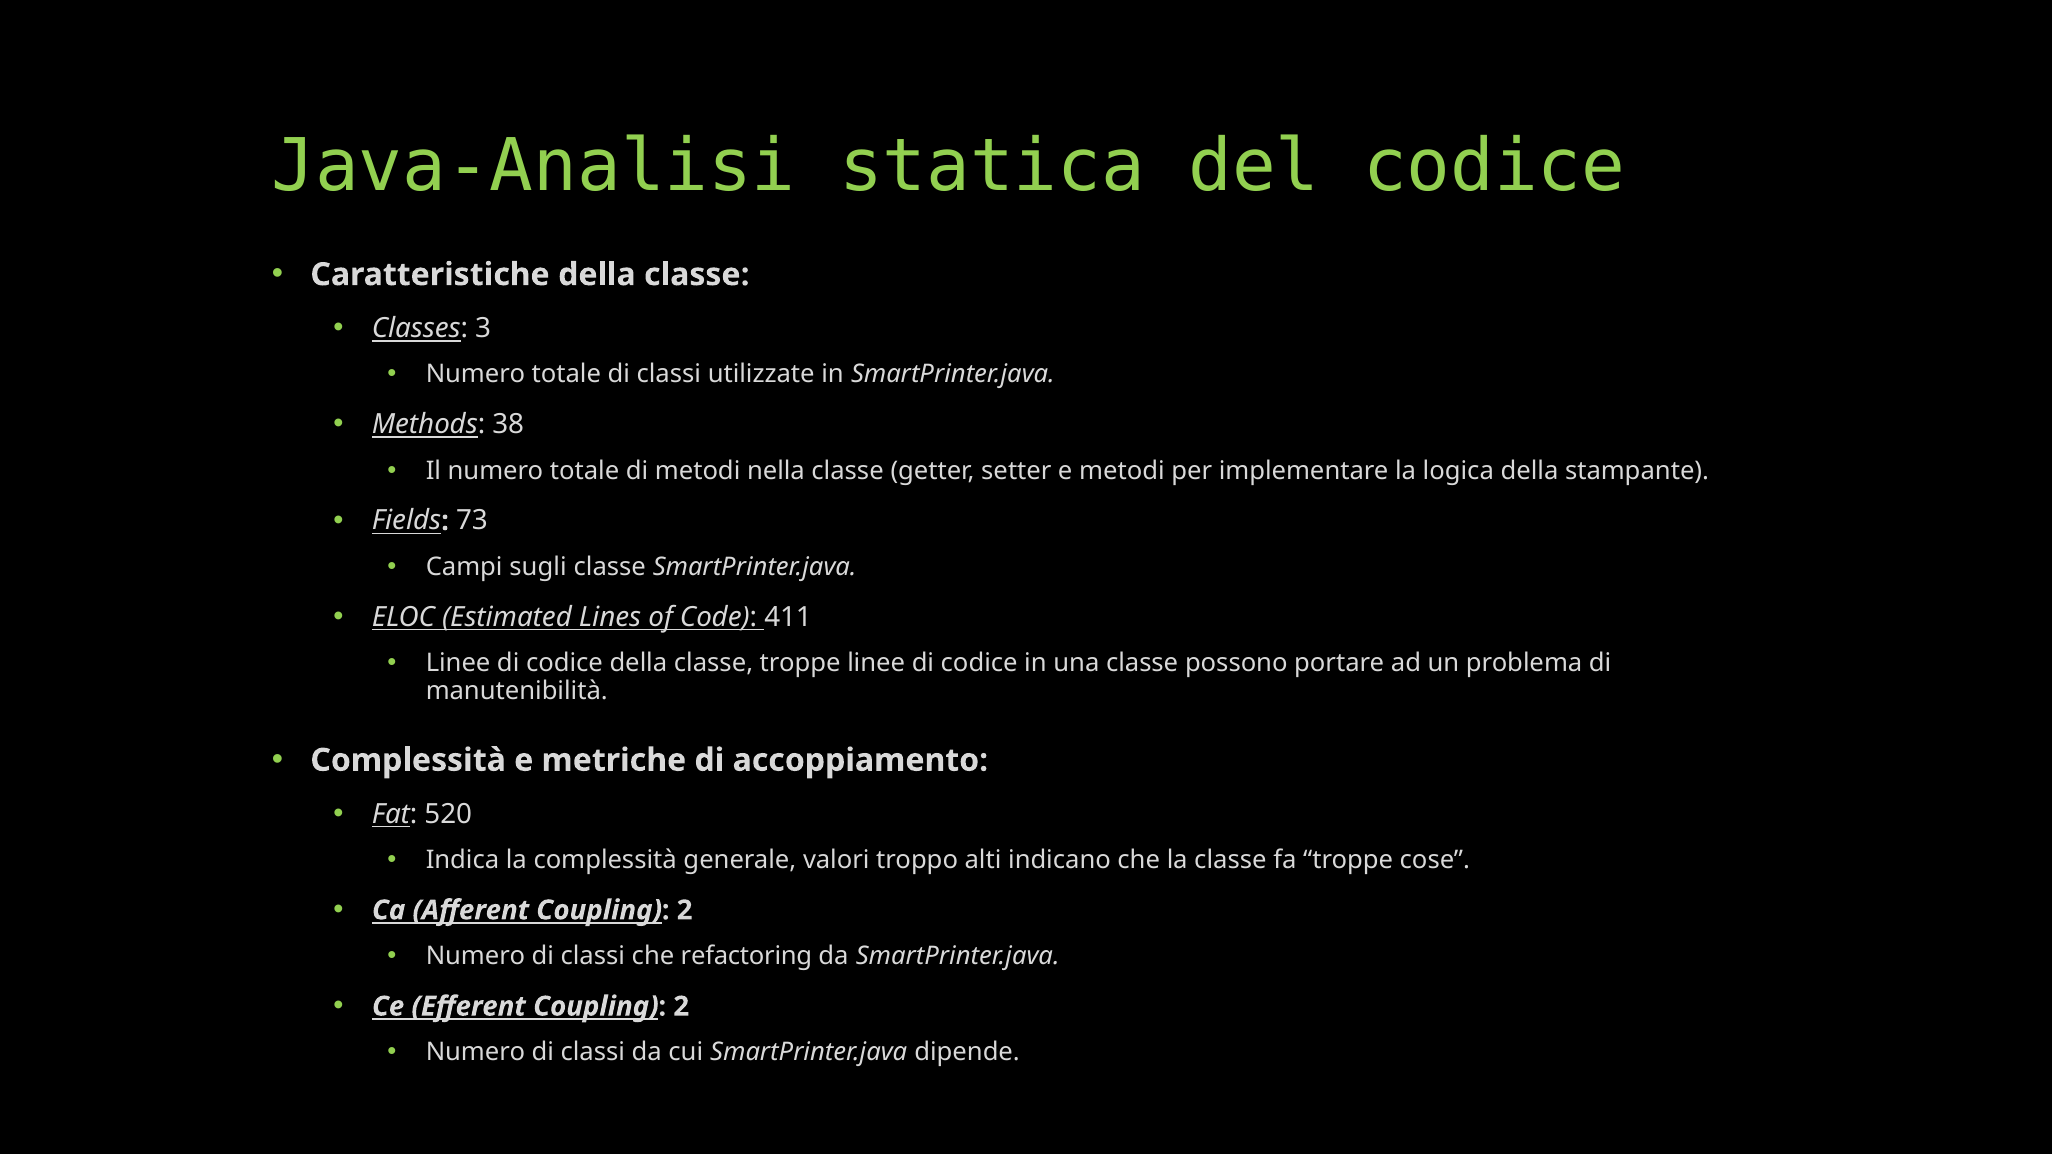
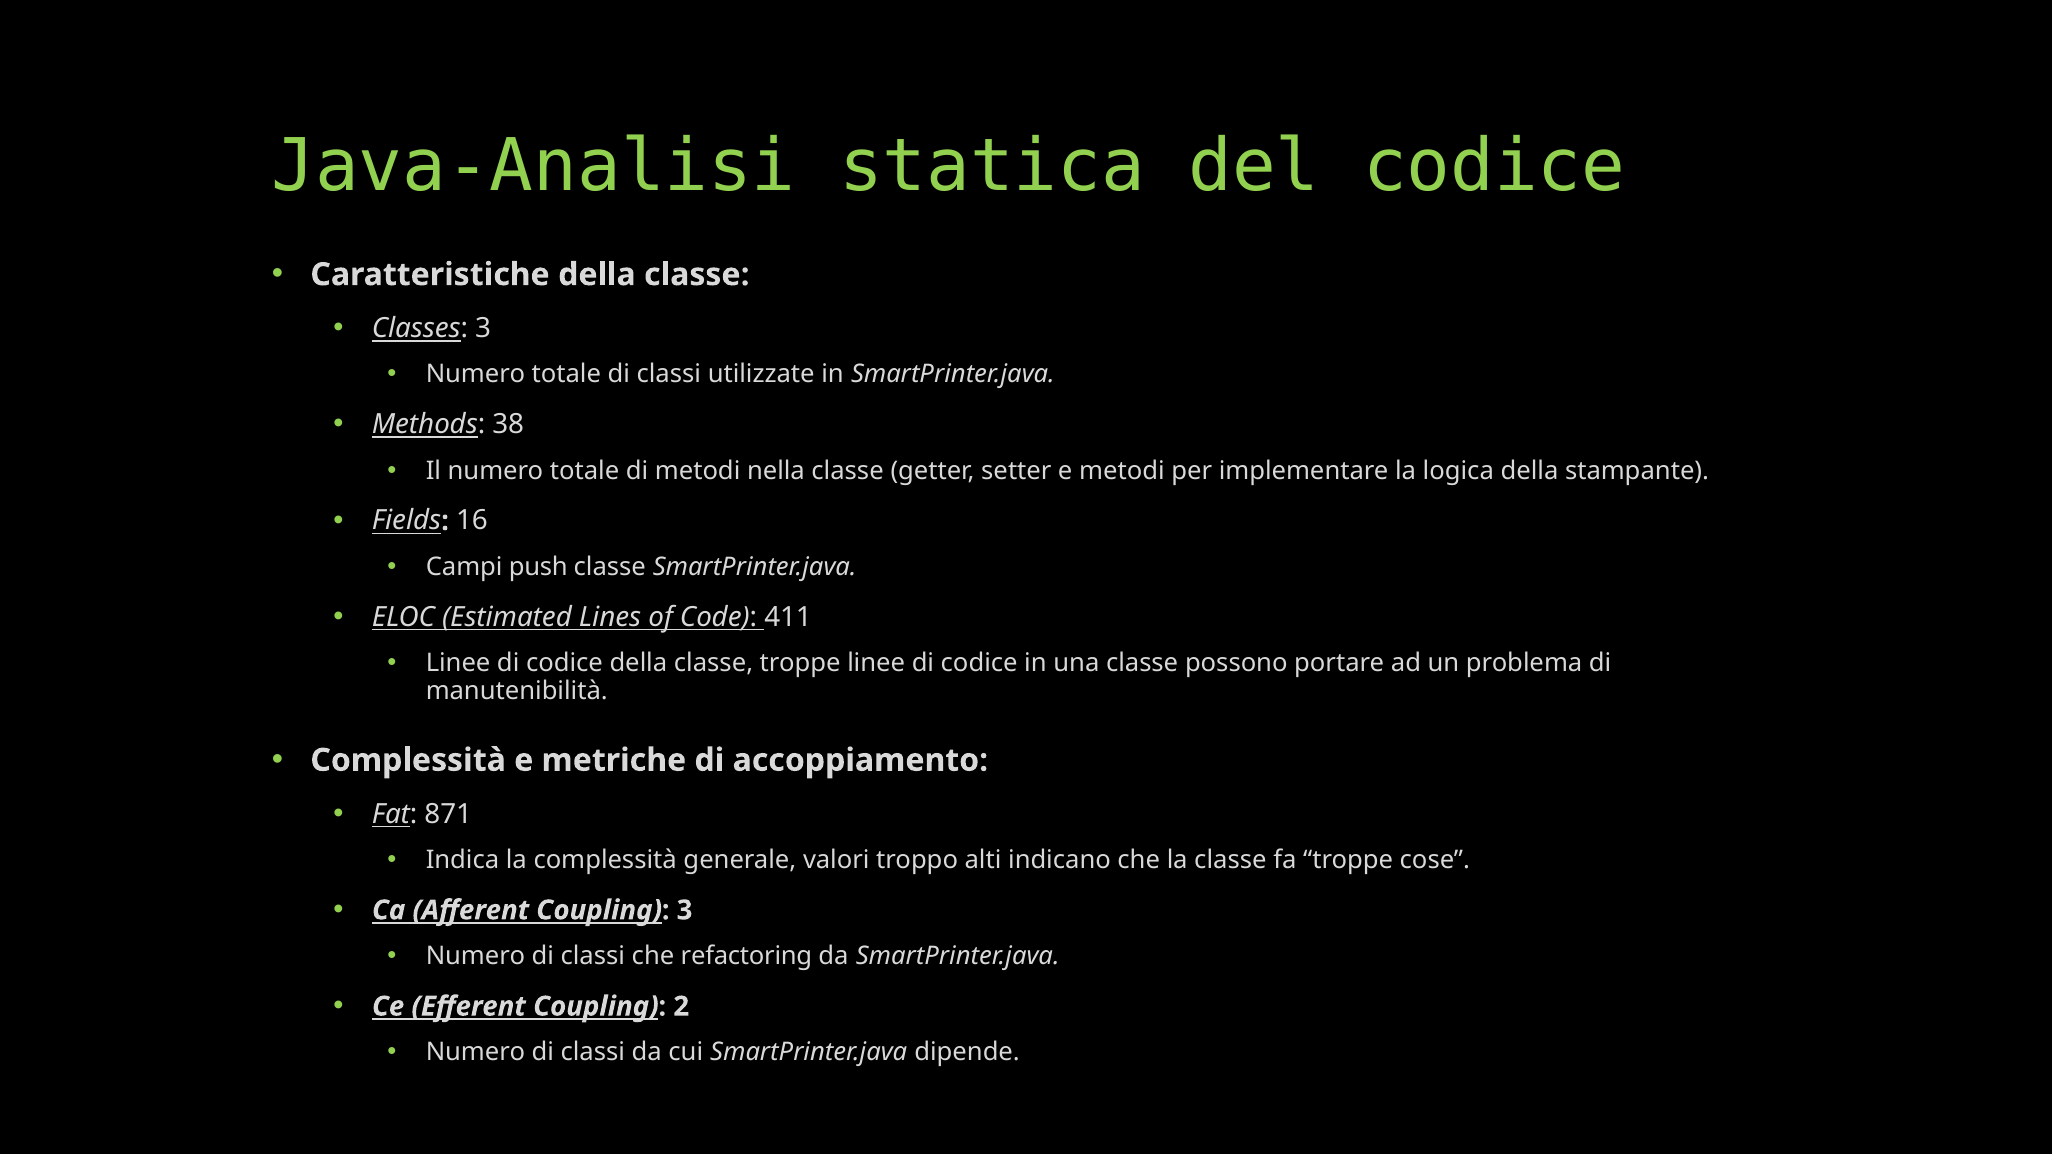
73: 73 -> 16
sugli: sugli -> push
520: 520 -> 871
Afferent Coupling 2: 2 -> 3
